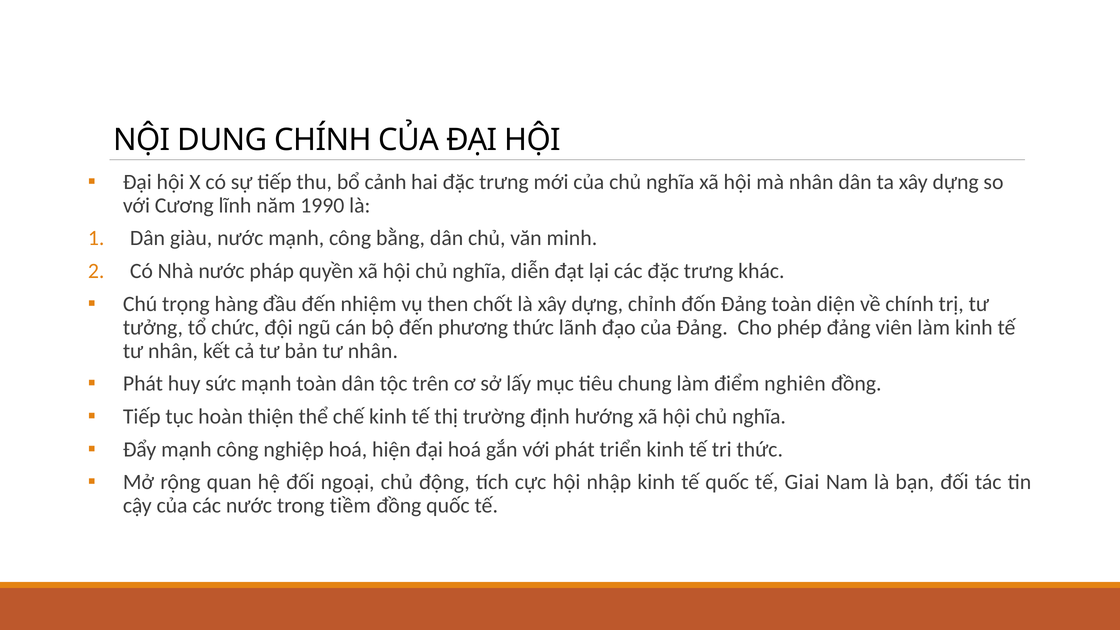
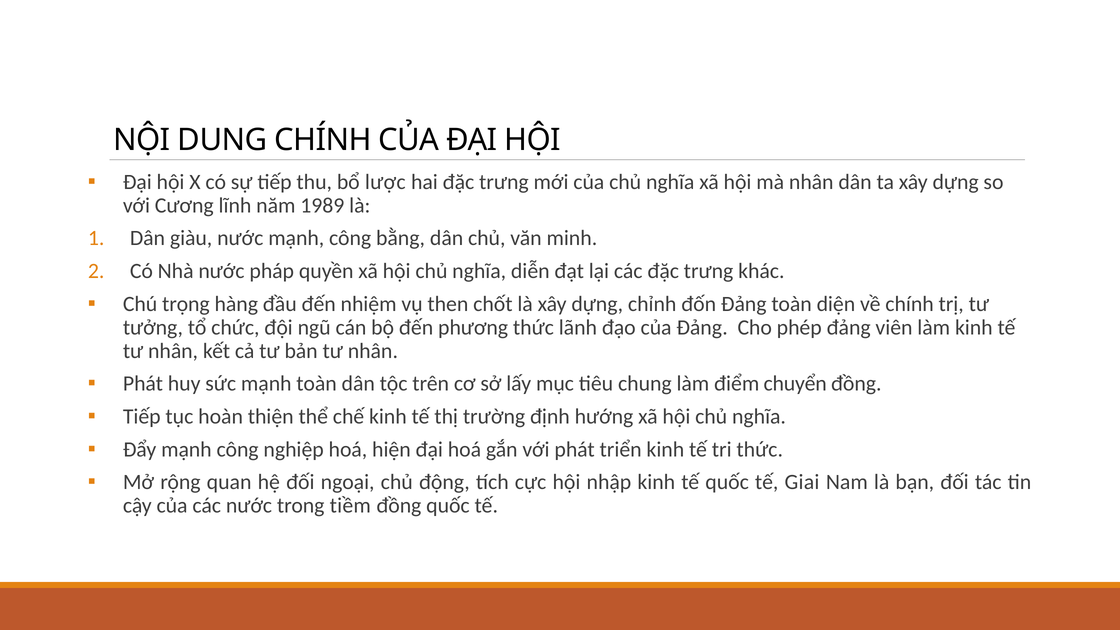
cảnh: cảnh -> lược
1990: 1990 -> 1989
nghiên: nghiên -> chuyển
